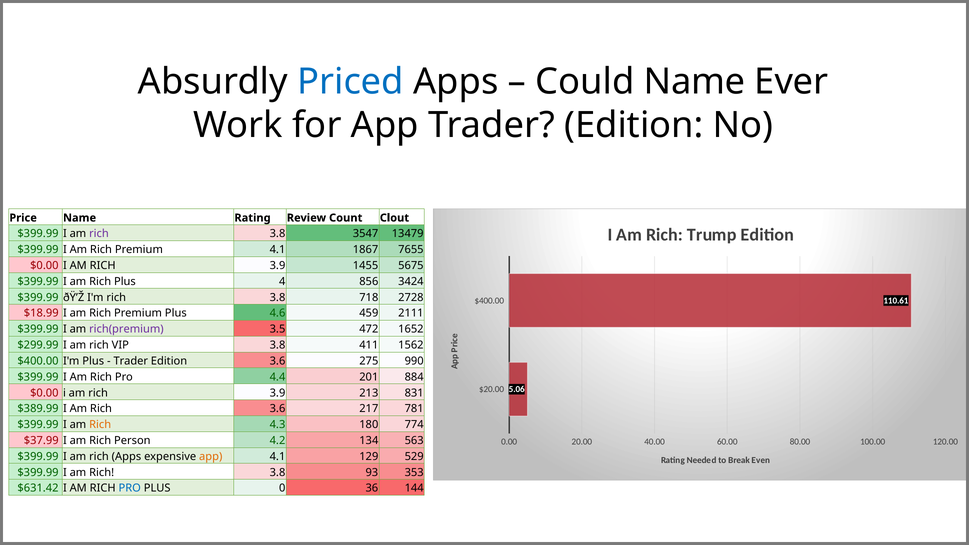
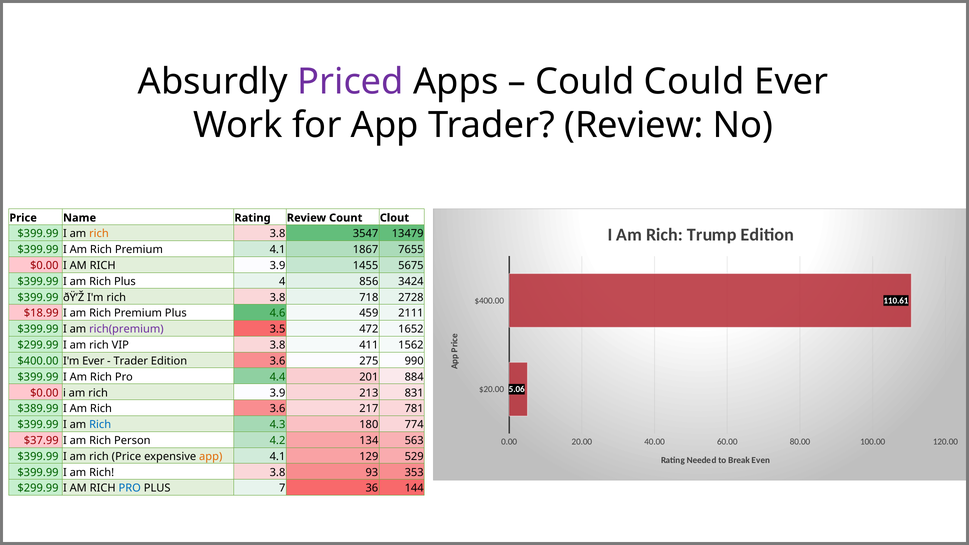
Priced colour: blue -> purple
Could Name: Name -> Could
App Trader Edition: Edition -> Review
rich at (99, 234) colour: purple -> orange
I'm Plus: Plus -> Ever
Rich at (100, 425) colour: orange -> blue
rich Apps: Apps -> Price
$631.42 at (38, 488): $631.42 -> $299.99
0: 0 -> 7
